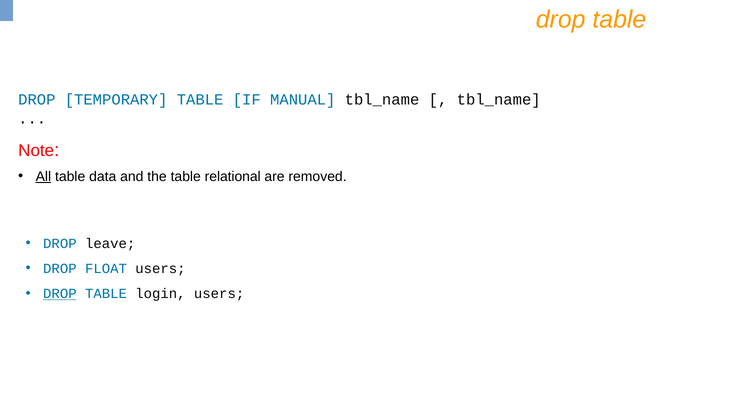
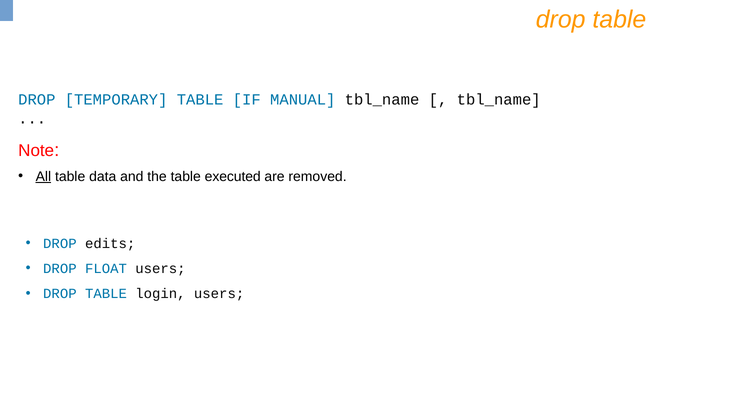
relational: relational -> executed
leave: leave -> edits
DROP at (60, 294) underline: present -> none
